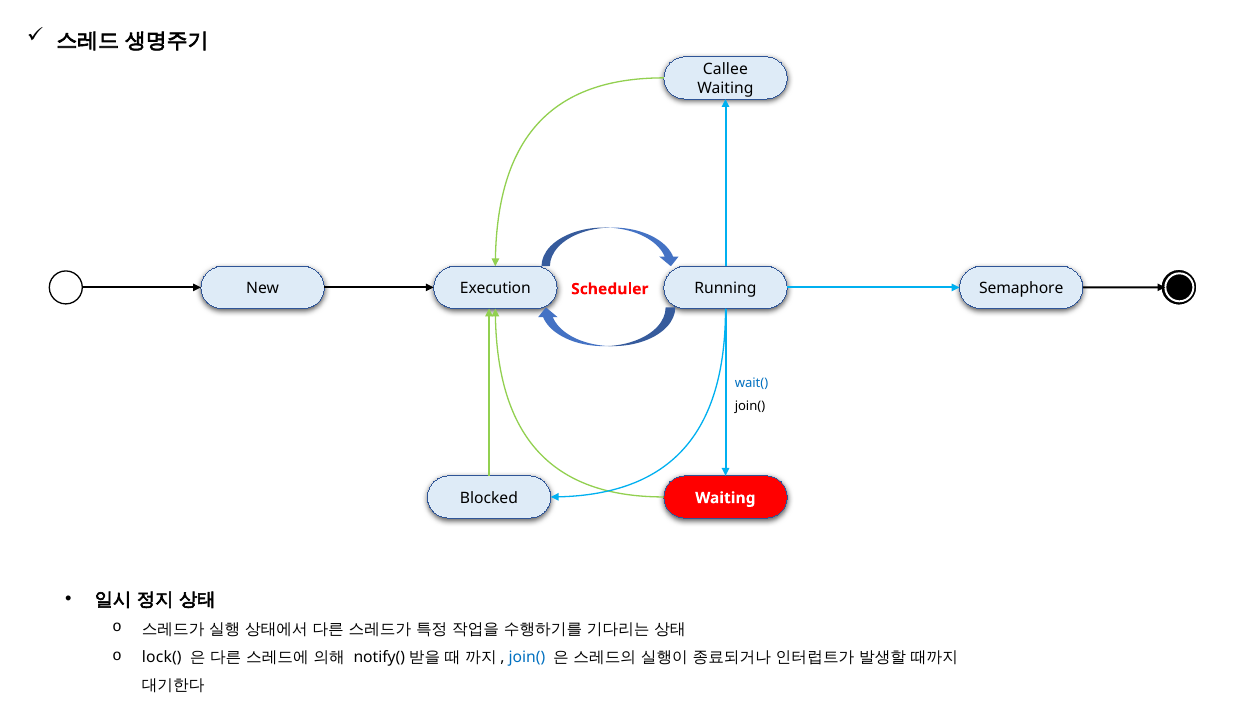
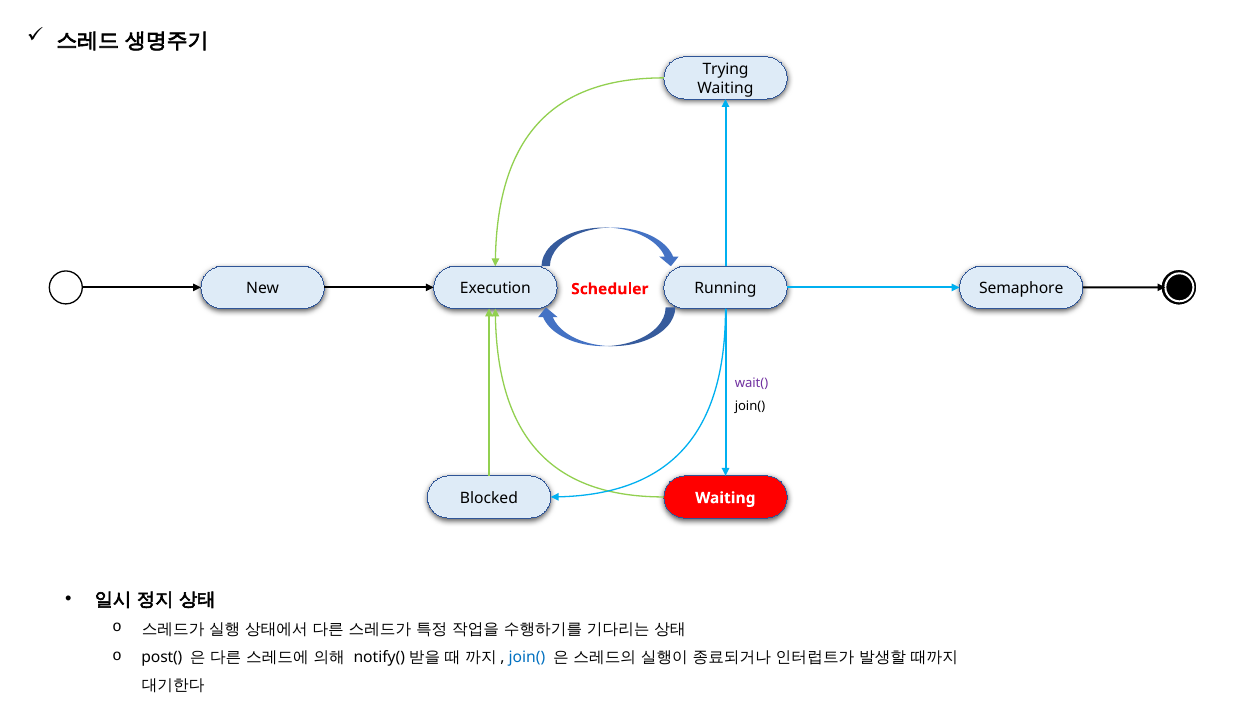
Callee: Callee -> Trying
wait( colour: blue -> purple
lock(: lock( -> post(
